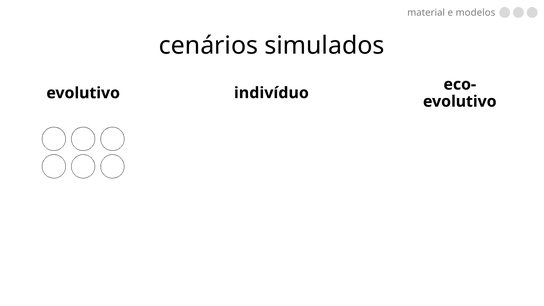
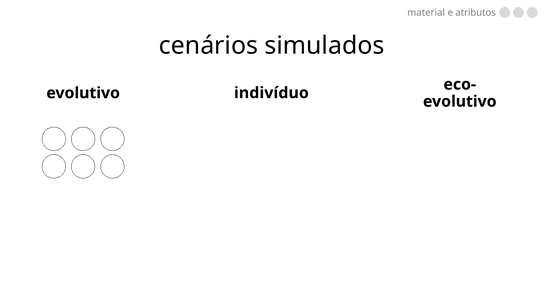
modelos: modelos -> atributos
